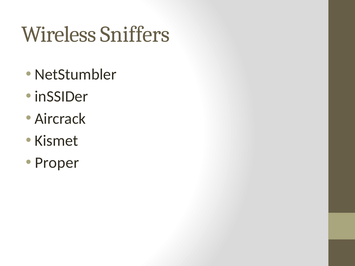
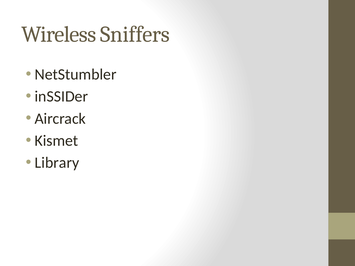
Proper: Proper -> Library
